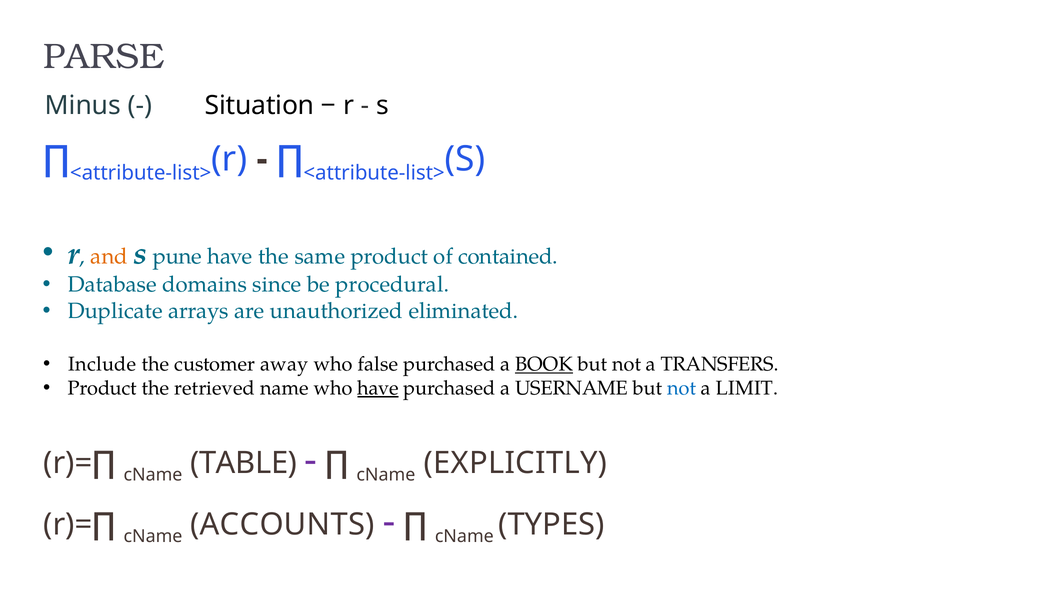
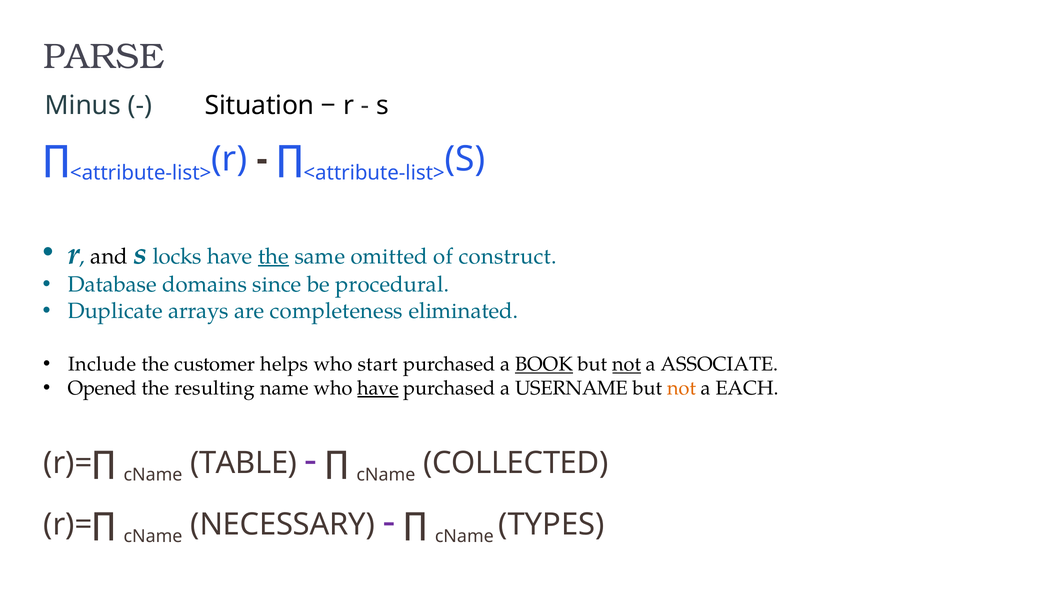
and colour: orange -> black
pune: pune -> locks
the at (273, 256) underline: none -> present
same product: product -> omitted
contained: contained -> construct
unauthorized: unauthorized -> completeness
away: away -> helps
false: false -> start
not at (627, 365) underline: none -> present
TRANSFERS: TRANSFERS -> ASSOCIATE
Product at (102, 388): Product -> Opened
retrieved: retrieved -> resulting
not at (682, 388) colour: blue -> orange
LIMIT: LIMIT -> EACH
EXPLICITLY: EXPLICITLY -> COLLECTED
ACCOUNTS: ACCOUNTS -> NECESSARY
